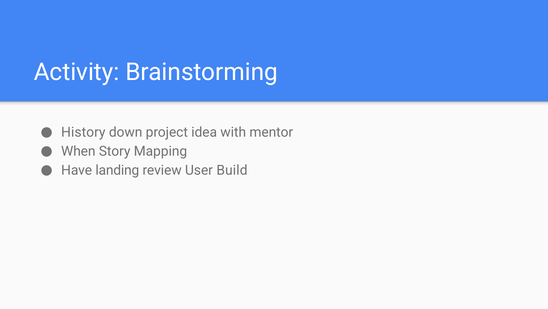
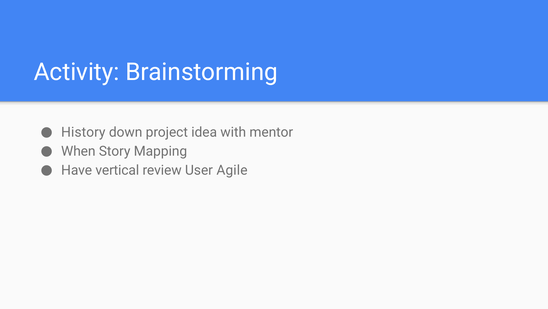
landing: landing -> vertical
Build: Build -> Agile
